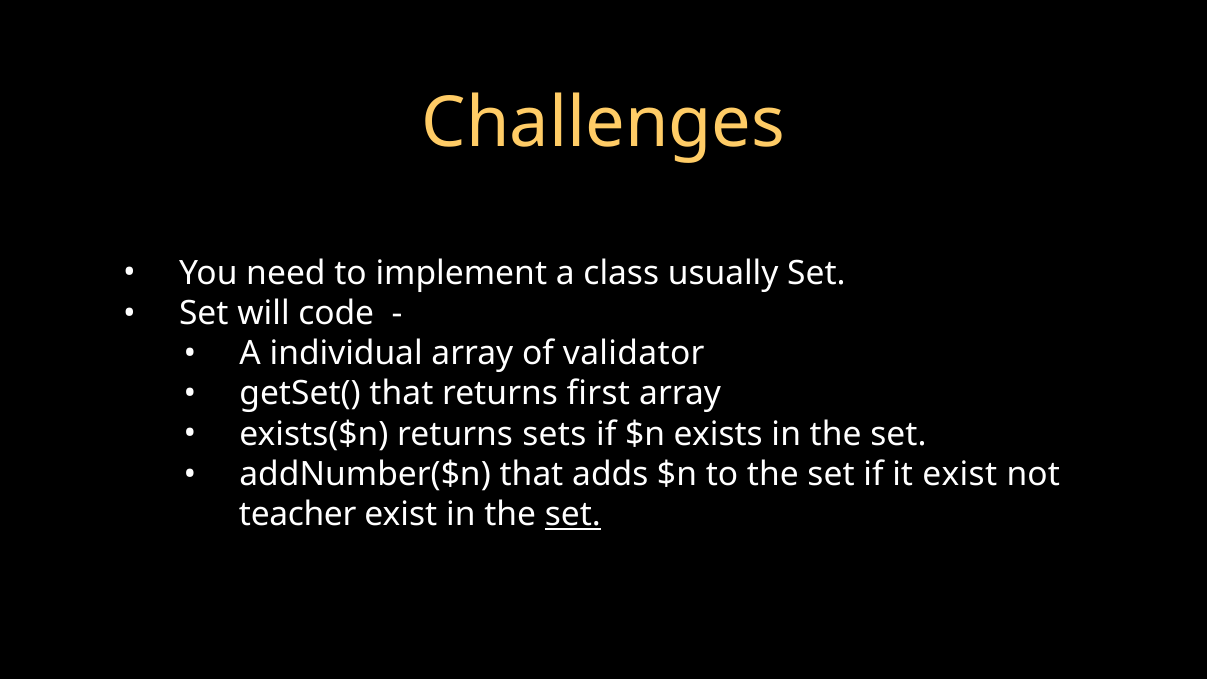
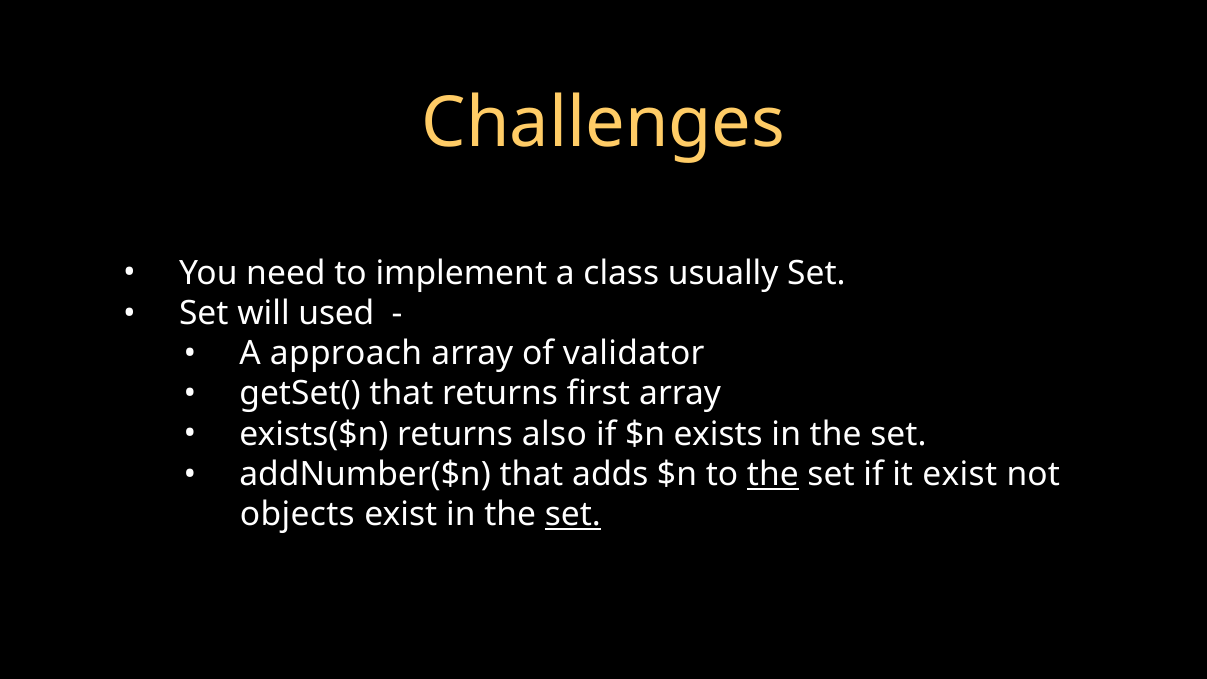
code: code -> used
individual: individual -> approach
sets: sets -> also
the at (773, 474) underline: none -> present
teacher: teacher -> objects
